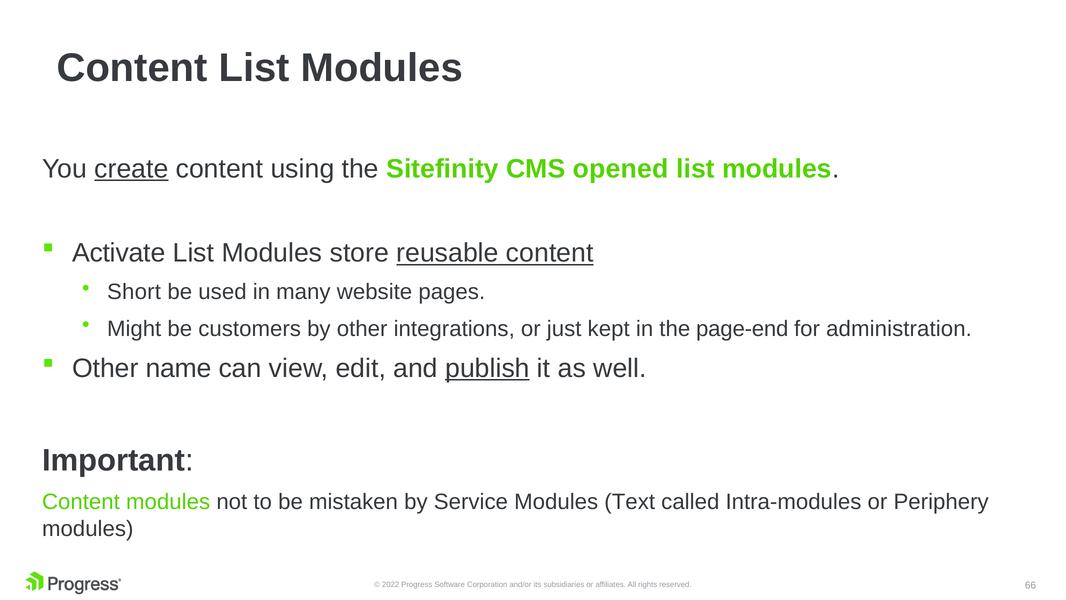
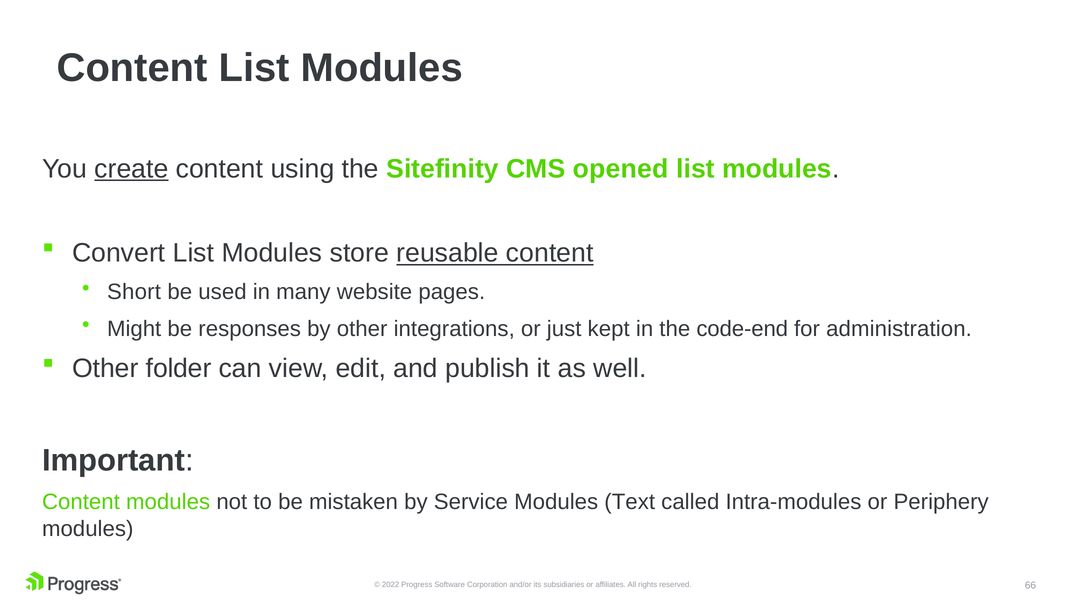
Activate: Activate -> Convert
customers: customers -> responses
page-end: page-end -> code-end
name: name -> folder
publish underline: present -> none
